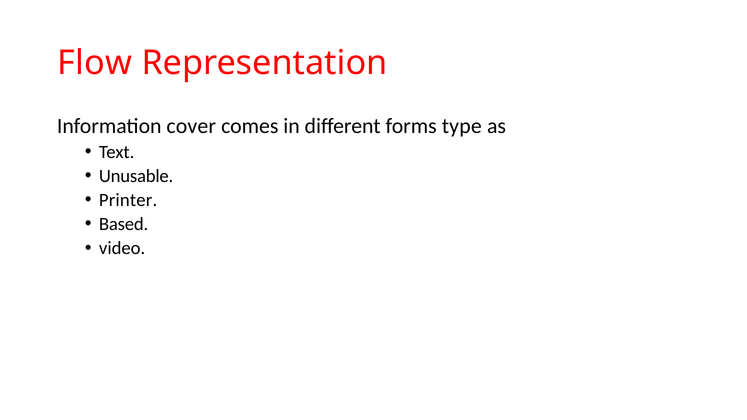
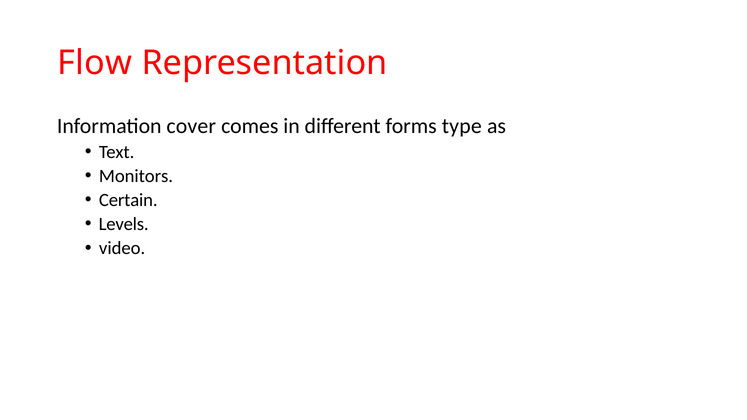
Unusable: Unusable -> Monitors
Printer: Printer -> Certain
Based: Based -> Levels
